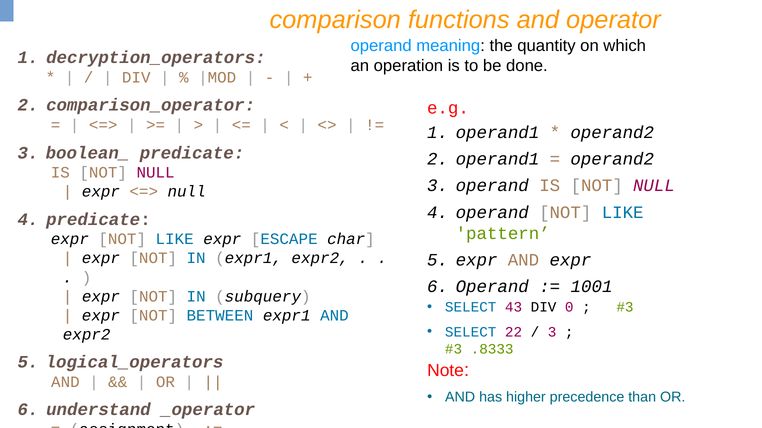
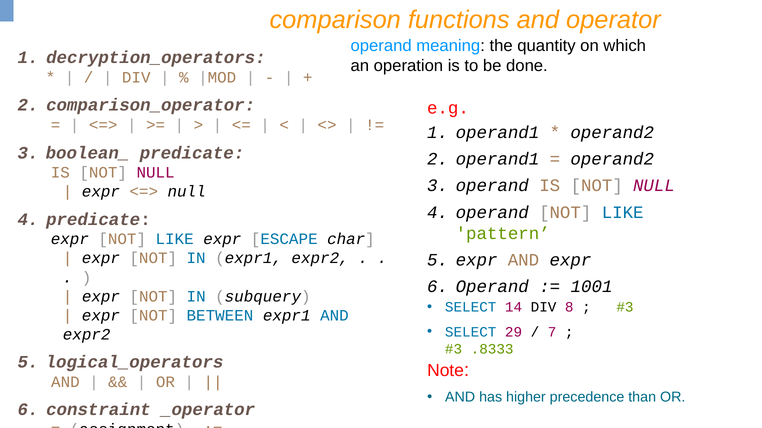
43: 43 -> 14
0: 0 -> 8
22: 22 -> 29
3 at (552, 332): 3 -> 7
understand: understand -> constraint
